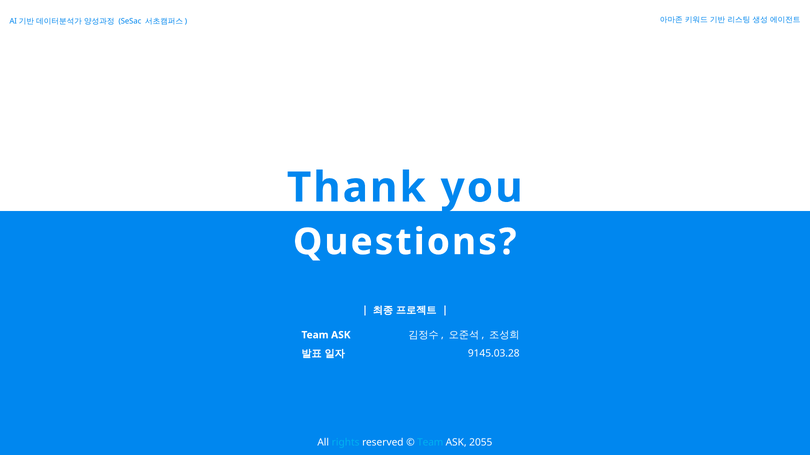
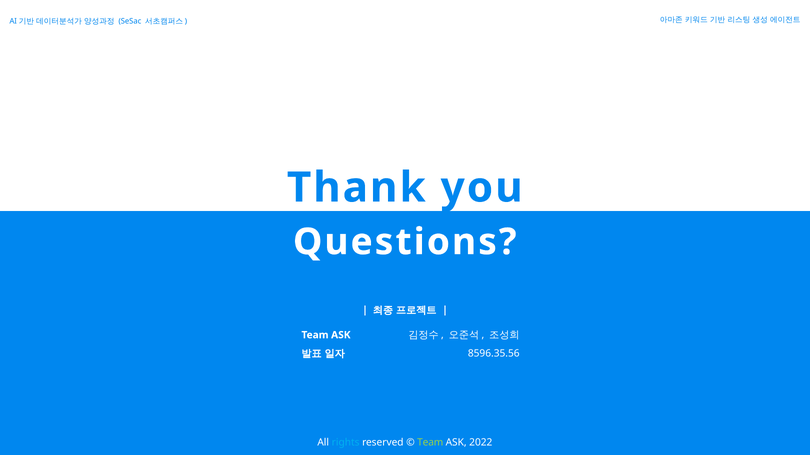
9145.03.28: 9145.03.28 -> 8596.35.56
Team at (430, 443) colour: light blue -> light green
2055: 2055 -> 2022
